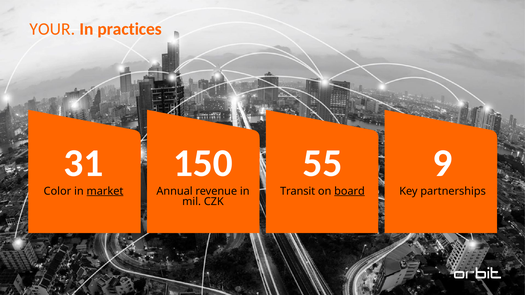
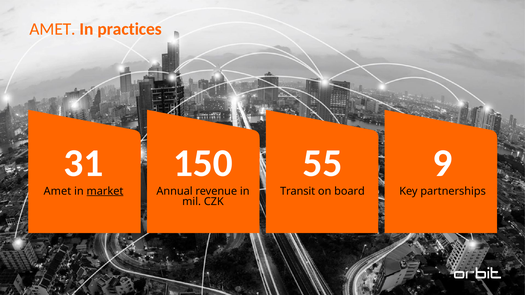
YOUR at (52, 29): YOUR -> AMET
Color at (57, 191): Color -> Amet
board underline: present -> none
